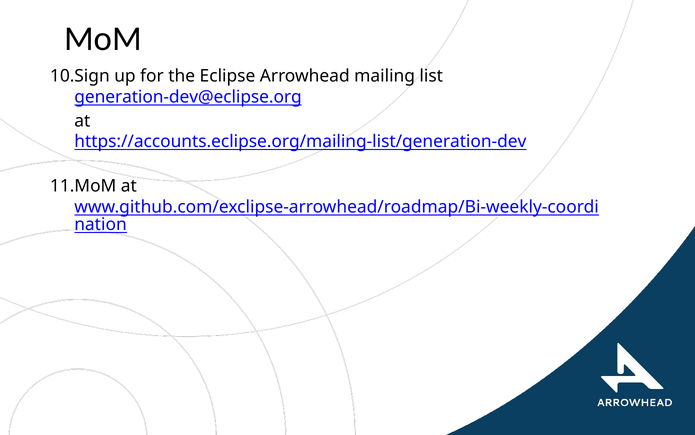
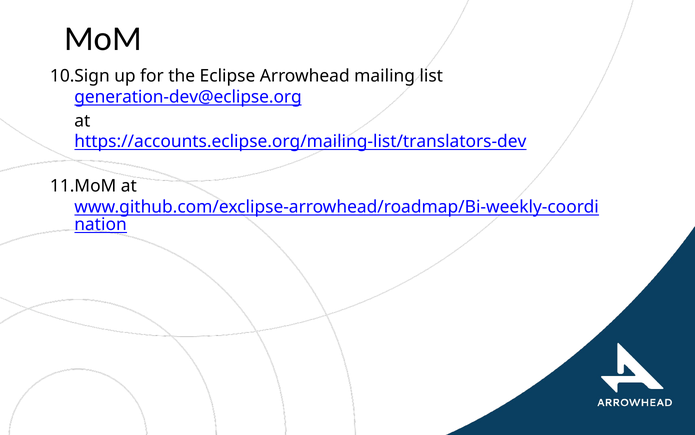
https://accounts.eclipse.org/mailing-list/generation-dev: https://accounts.eclipse.org/mailing-list/generation-dev -> https://accounts.eclipse.org/mailing-list/translators-dev
